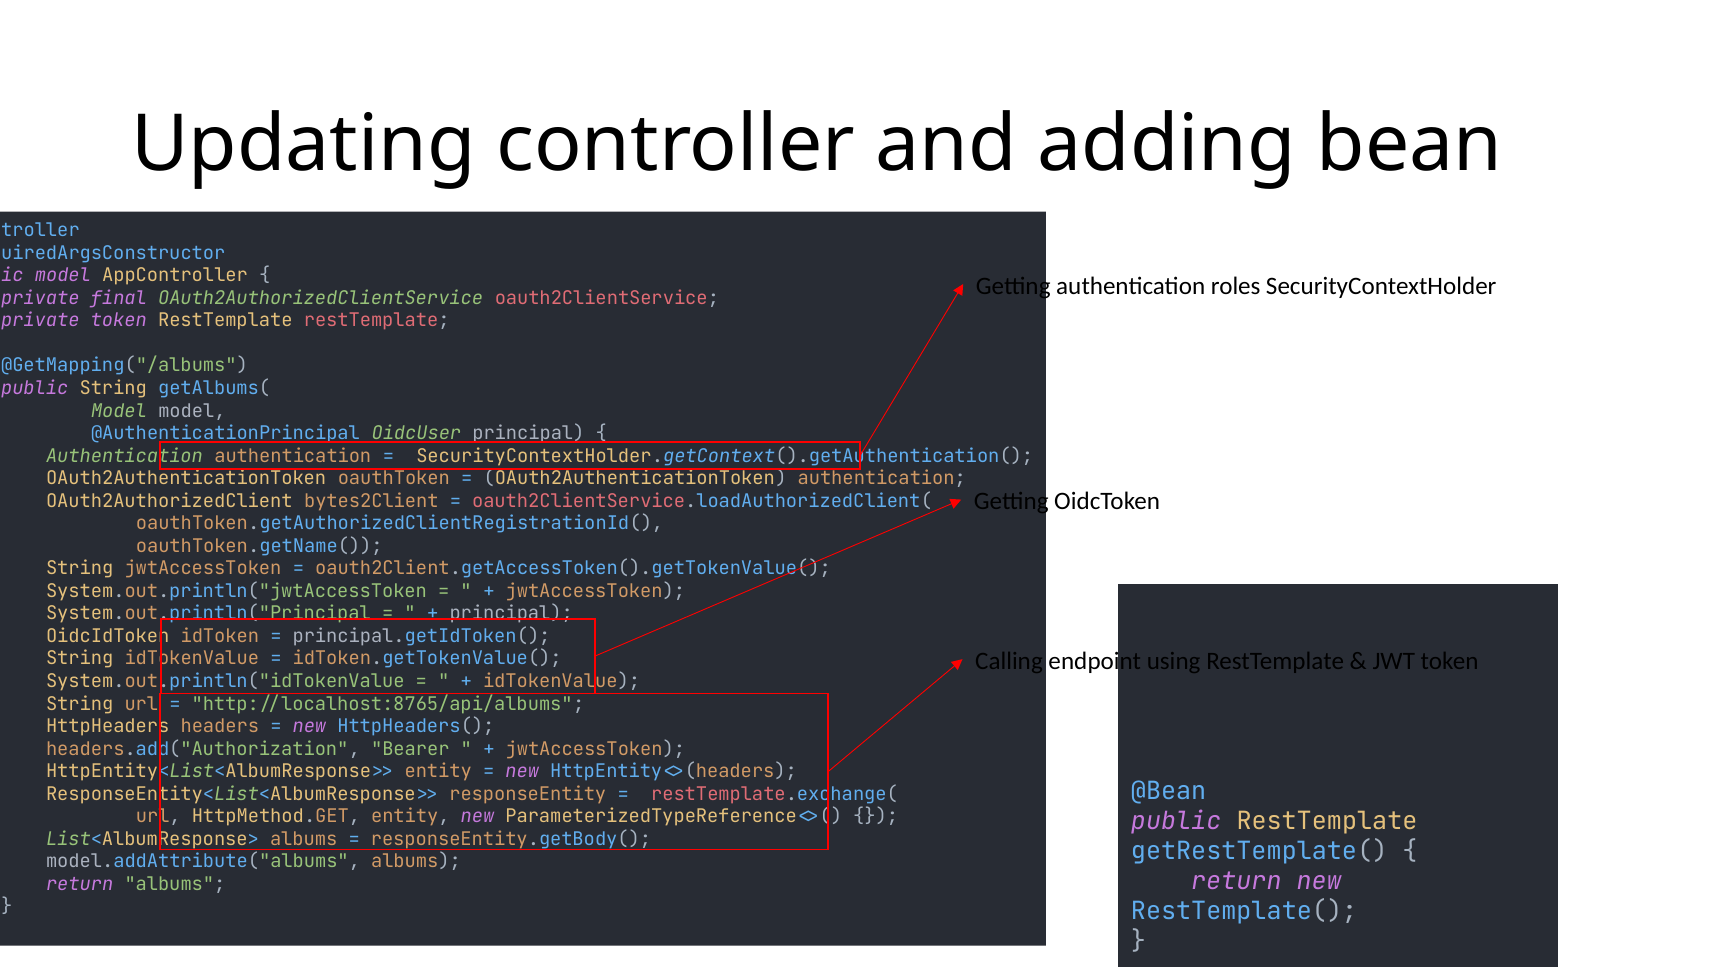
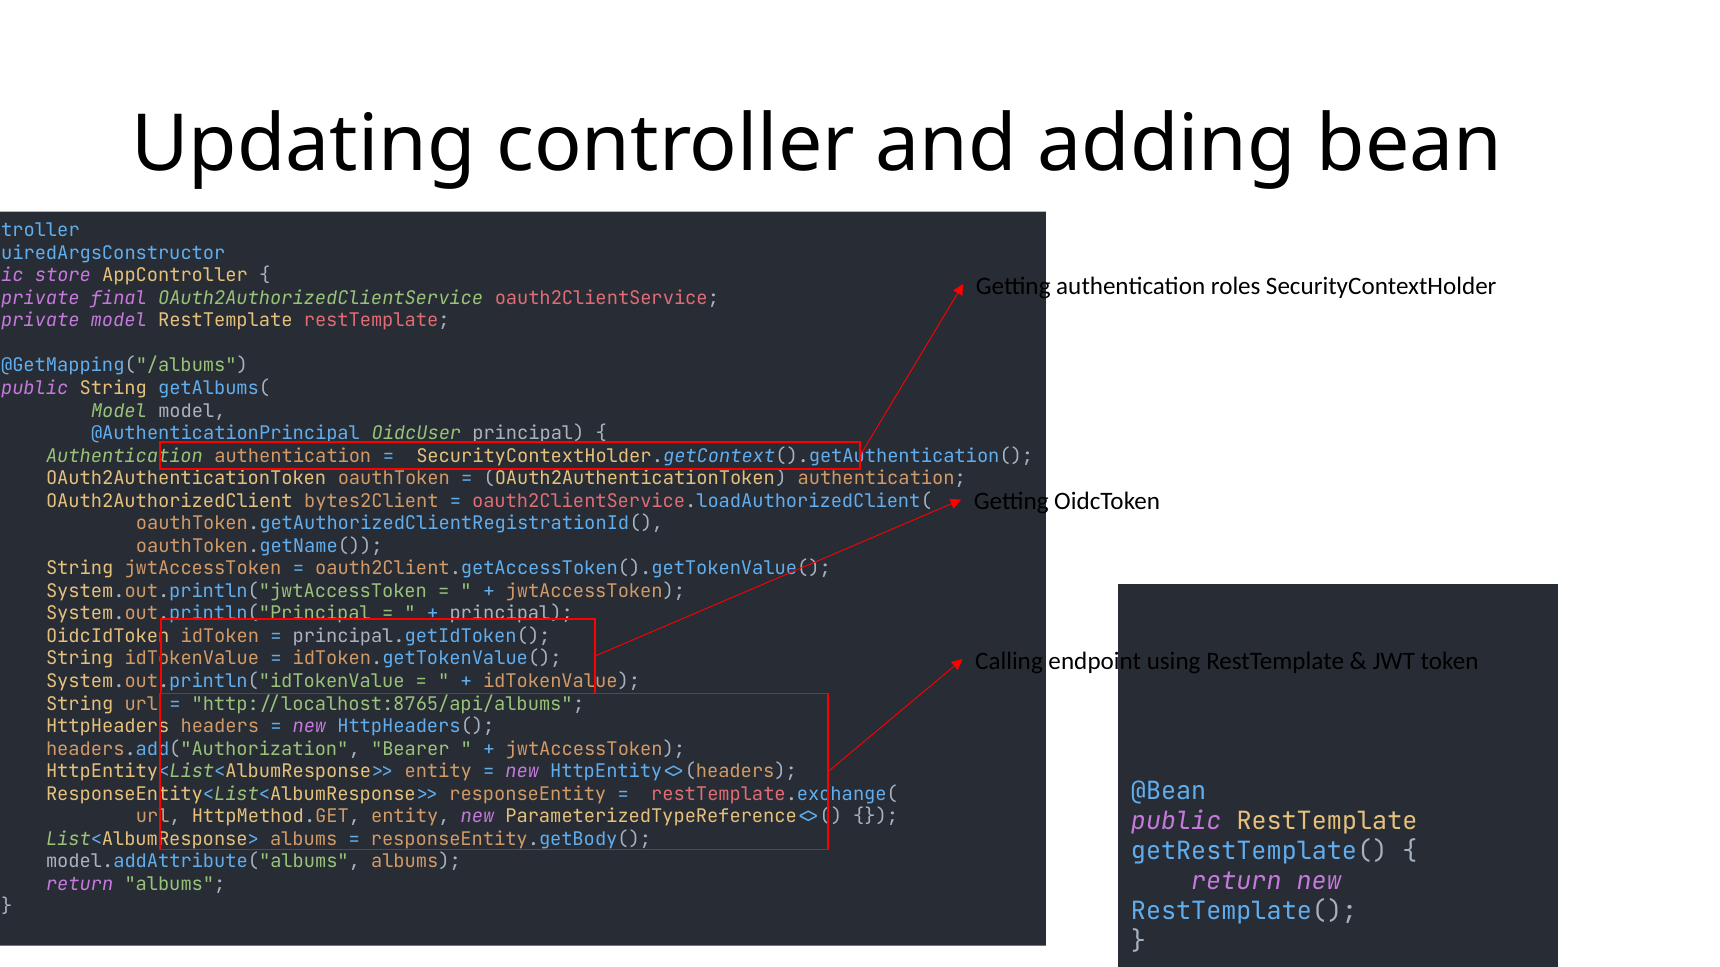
model at (63, 276): model -> store
private token: token -> model
